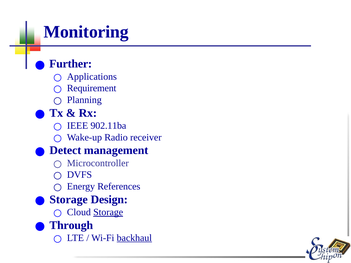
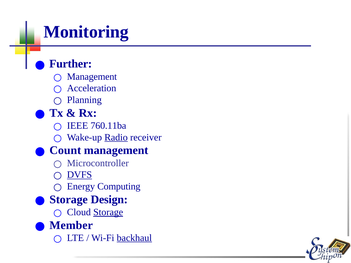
Applications at (92, 77): Applications -> Management
Requirement: Requirement -> Acceleration
902.11ba: 902.11ba -> 760.11ba
Radio underline: none -> present
Detect: Detect -> Count
DVFS underline: none -> present
References: References -> Computing
Through: Through -> Member
